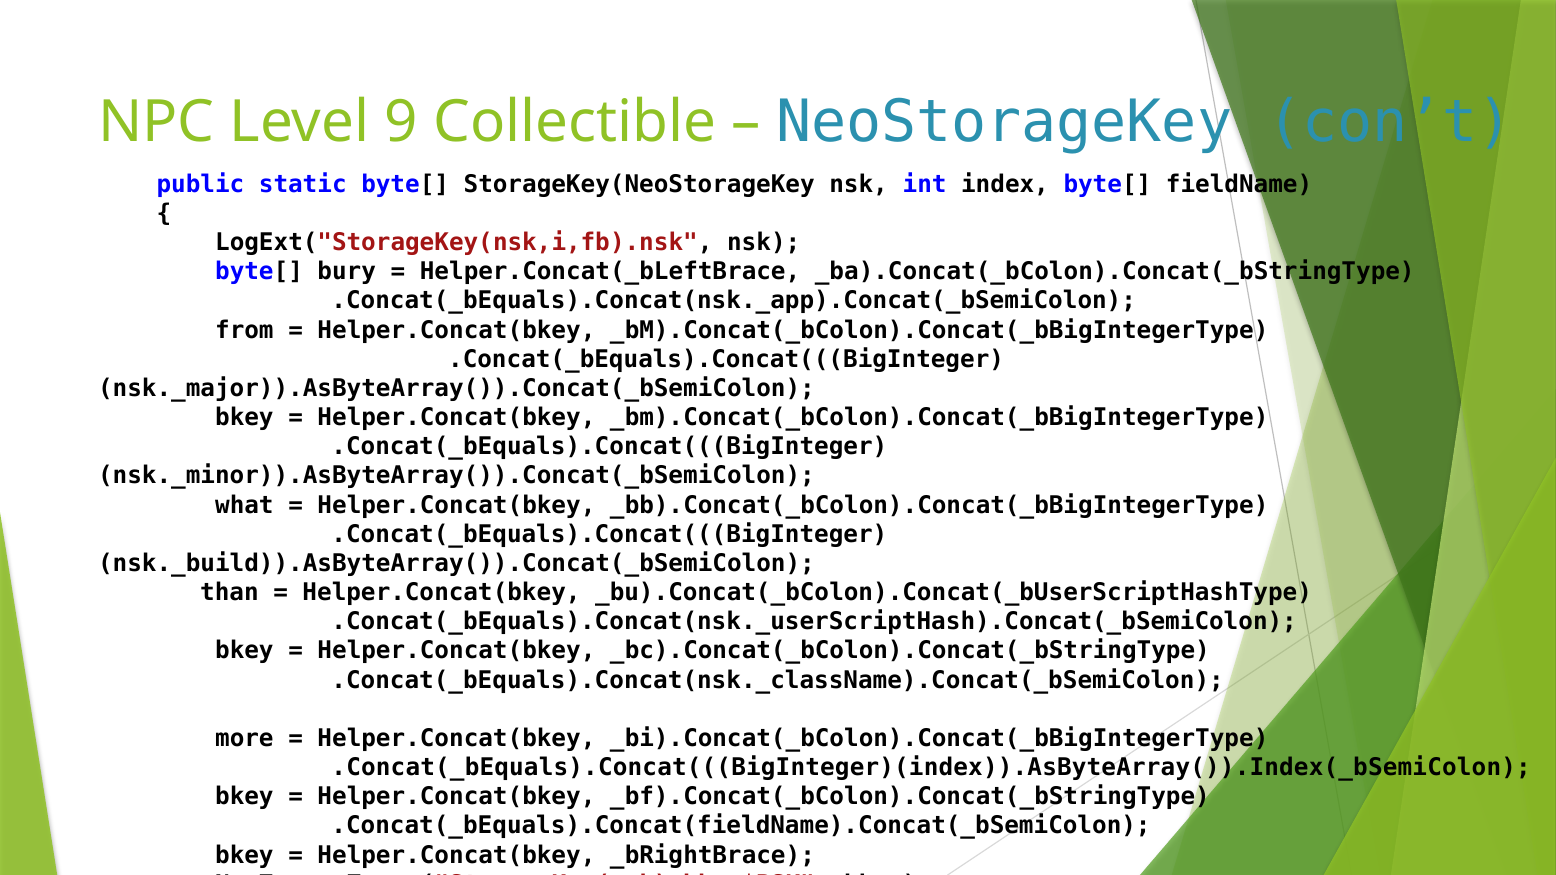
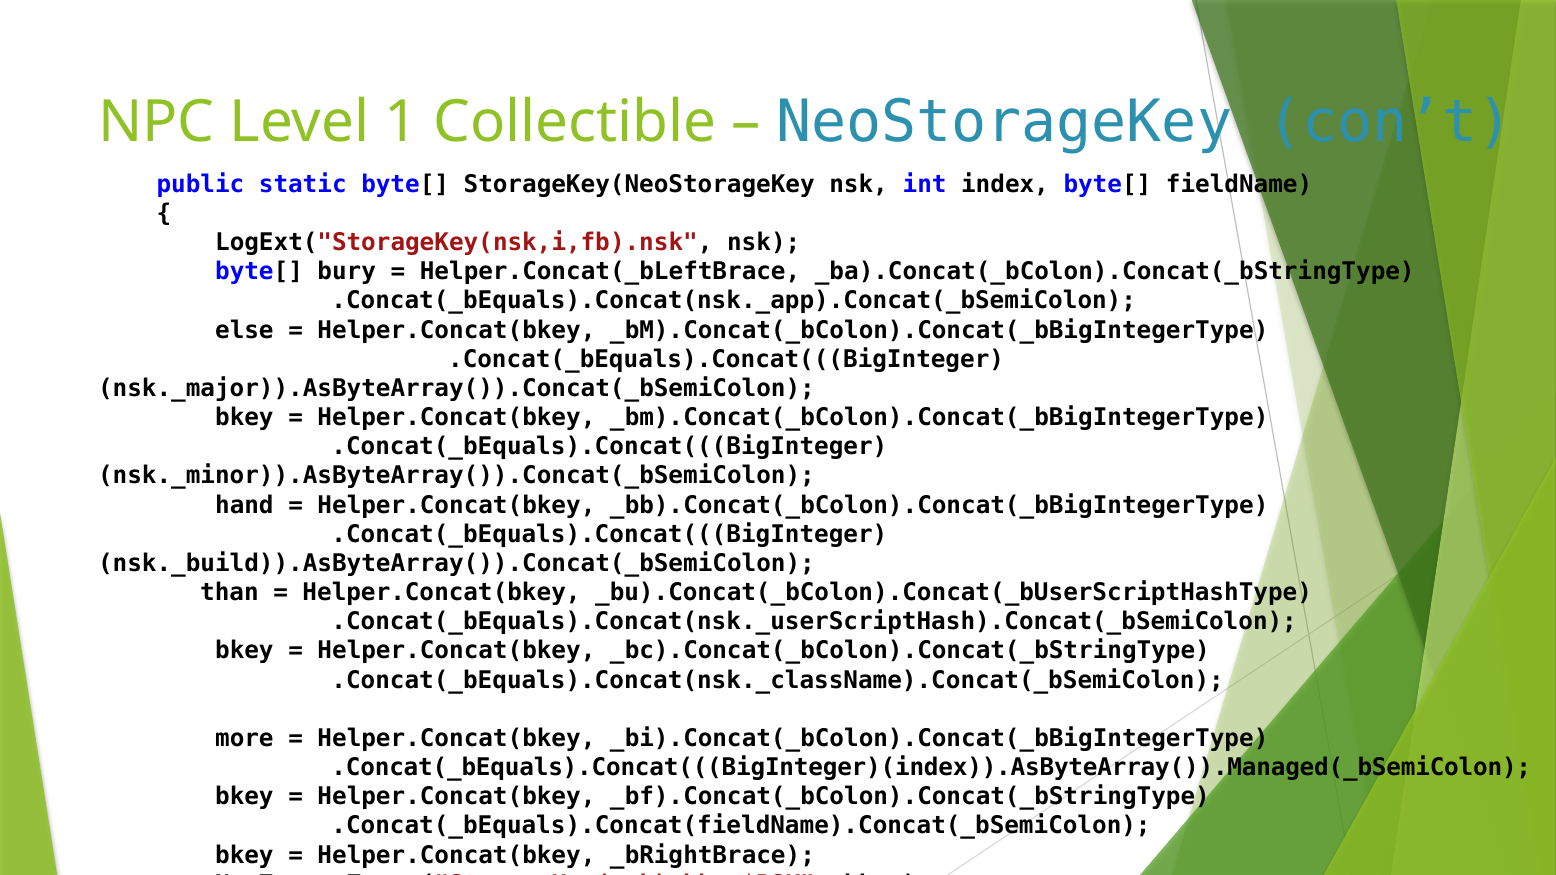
9: 9 -> 1
from: from -> else
what: what -> hand
.Concat(_bEquals).Concat(((BigInteger)(index)).AsByteArray()).Index(_bSemiColon: .Concat(_bEquals).Concat(((BigInteger)(index)).AsByteArray()).Index(_bSemiColon -> .Concat(_bEquals).Concat(((BigInteger)(index)).AsByteArray()).Managed(_bSemiColon
